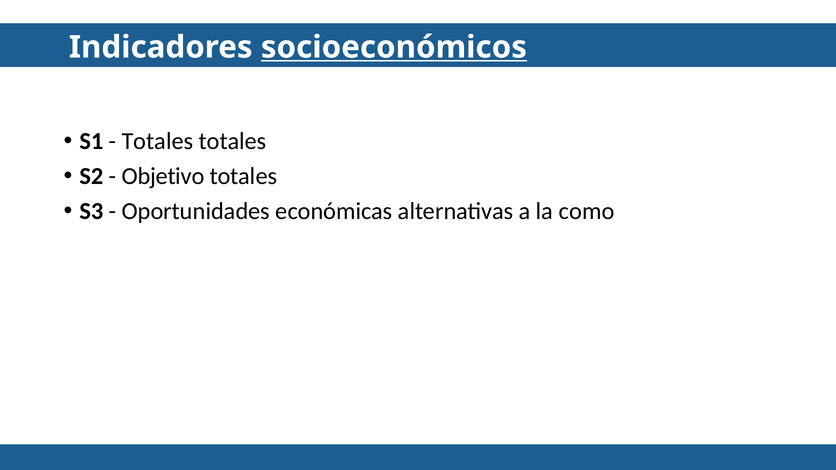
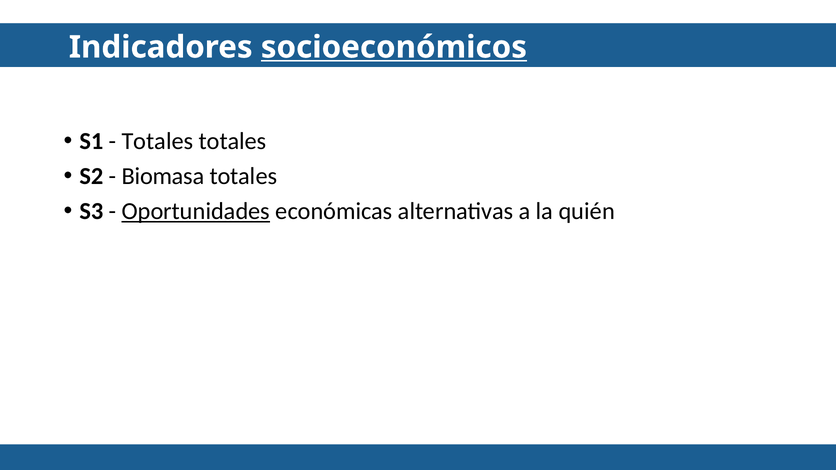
Objetivo: Objetivo -> Biomasa
Oportunidades underline: none -> present
como: como -> quién
